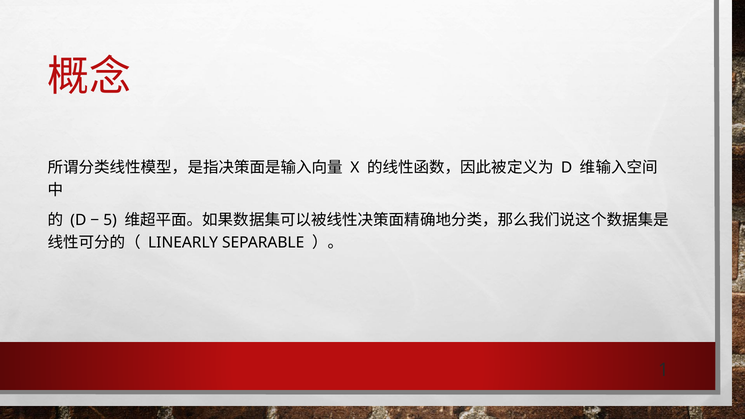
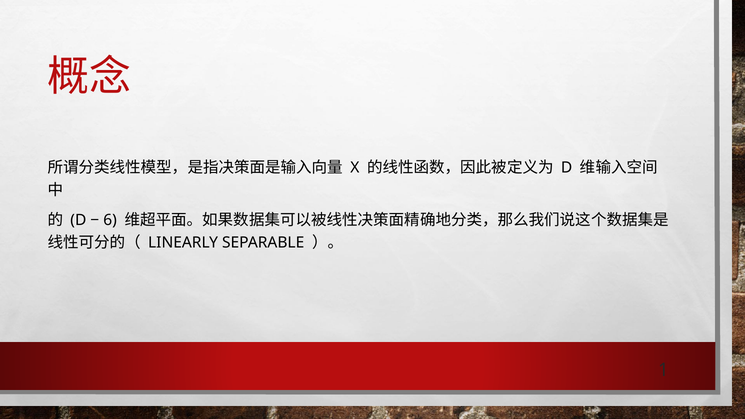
5: 5 -> 6
